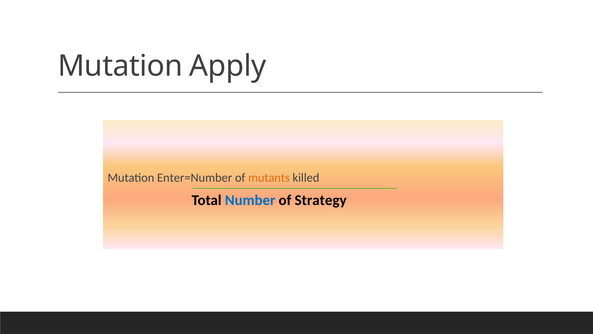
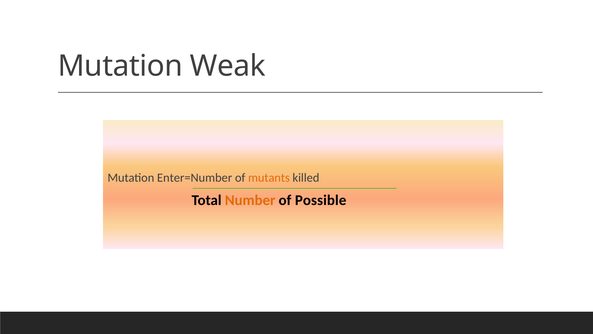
Apply: Apply -> Weak
Number colour: blue -> orange
Strategy: Strategy -> Possible
